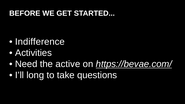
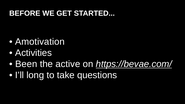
Indifference: Indifference -> Amotivation
Need: Need -> Been
